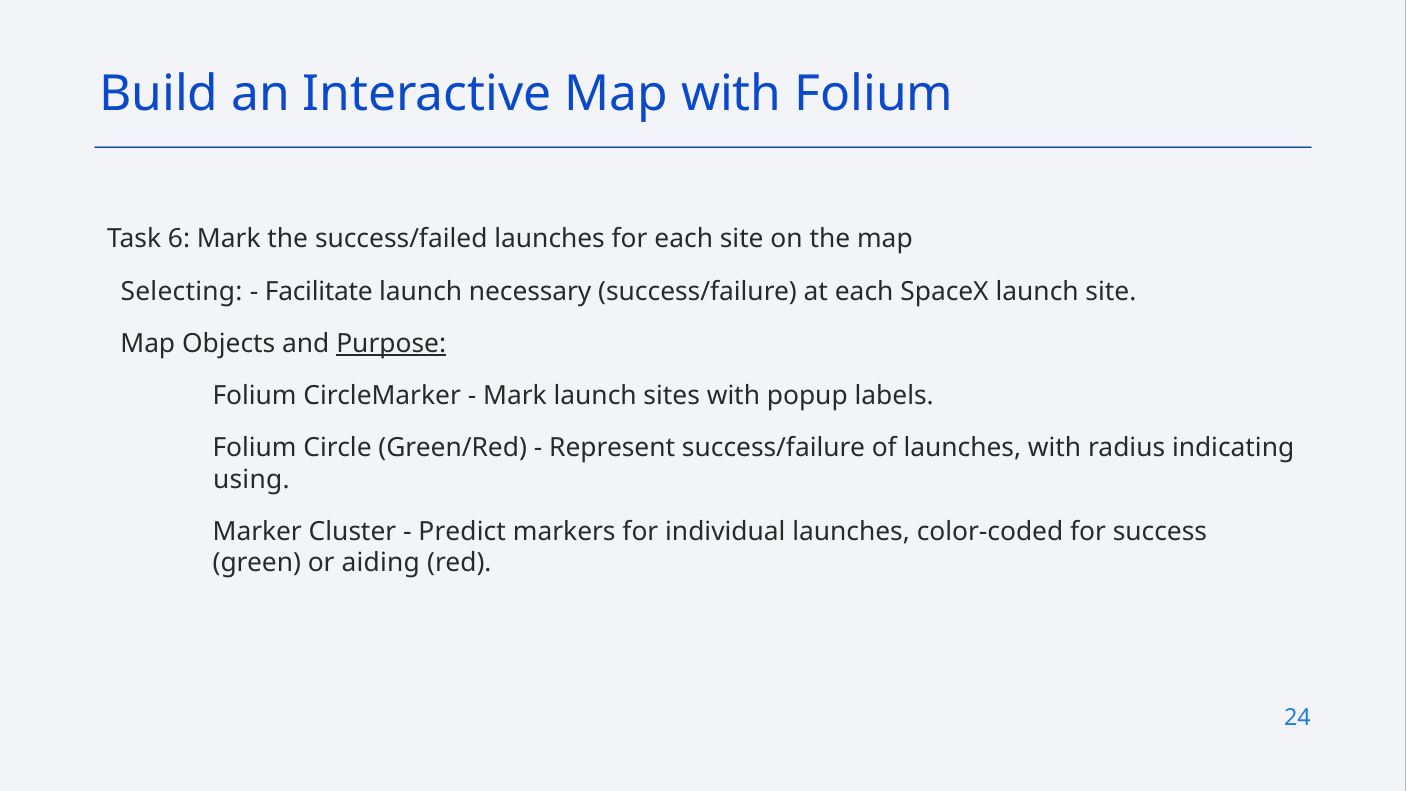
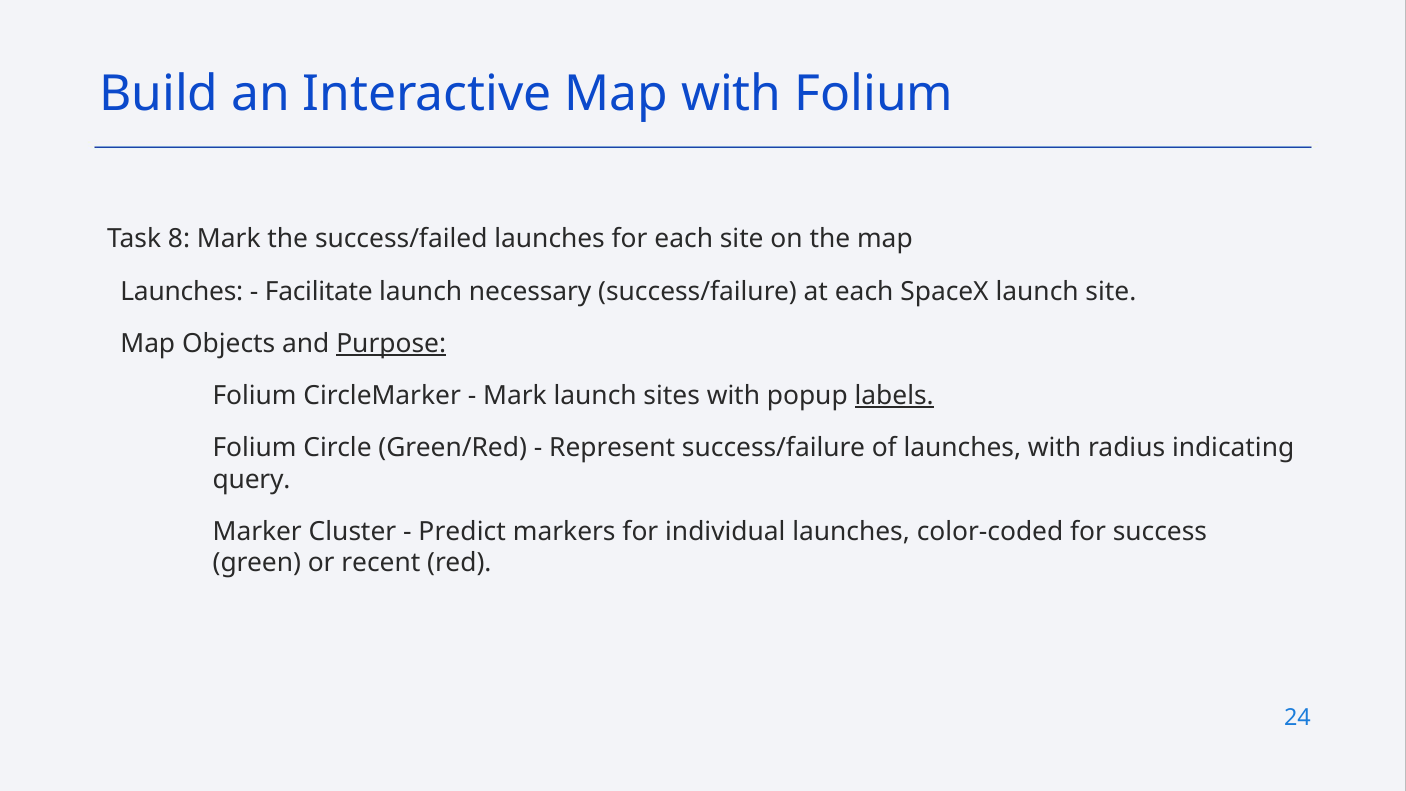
6: 6 -> 8
Selecting at (182, 291): Selecting -> Launches
labels underline: none -> present
using: using -> query
aiding: aiding -> recent
